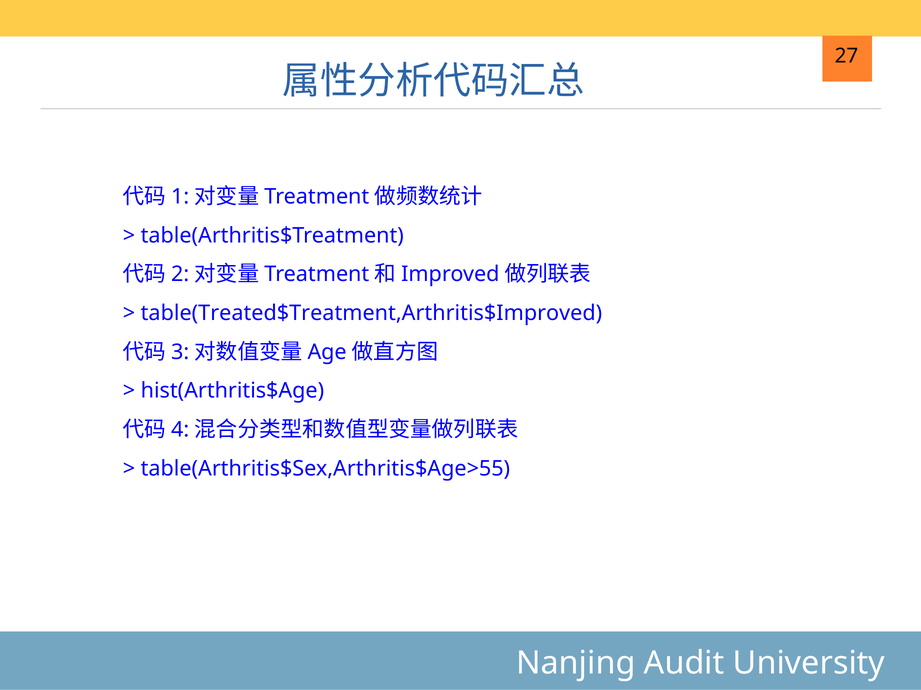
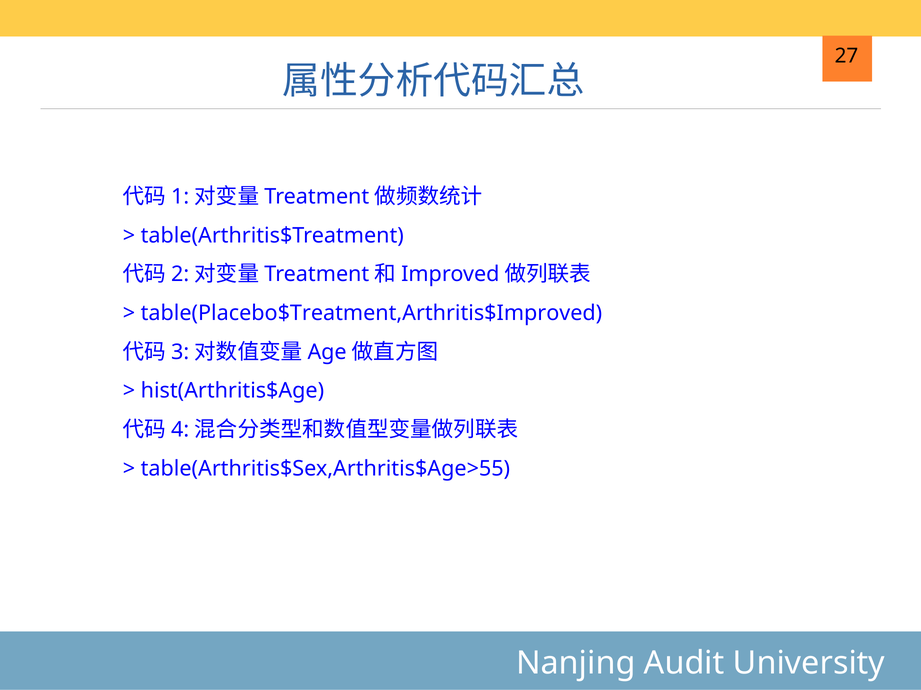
table(Treated$Treatment,Arthritis$Improved: table(Treated$Treatment,Arthritis$Improved -> table(Placebo$Treatment,Arthritis$Improved
